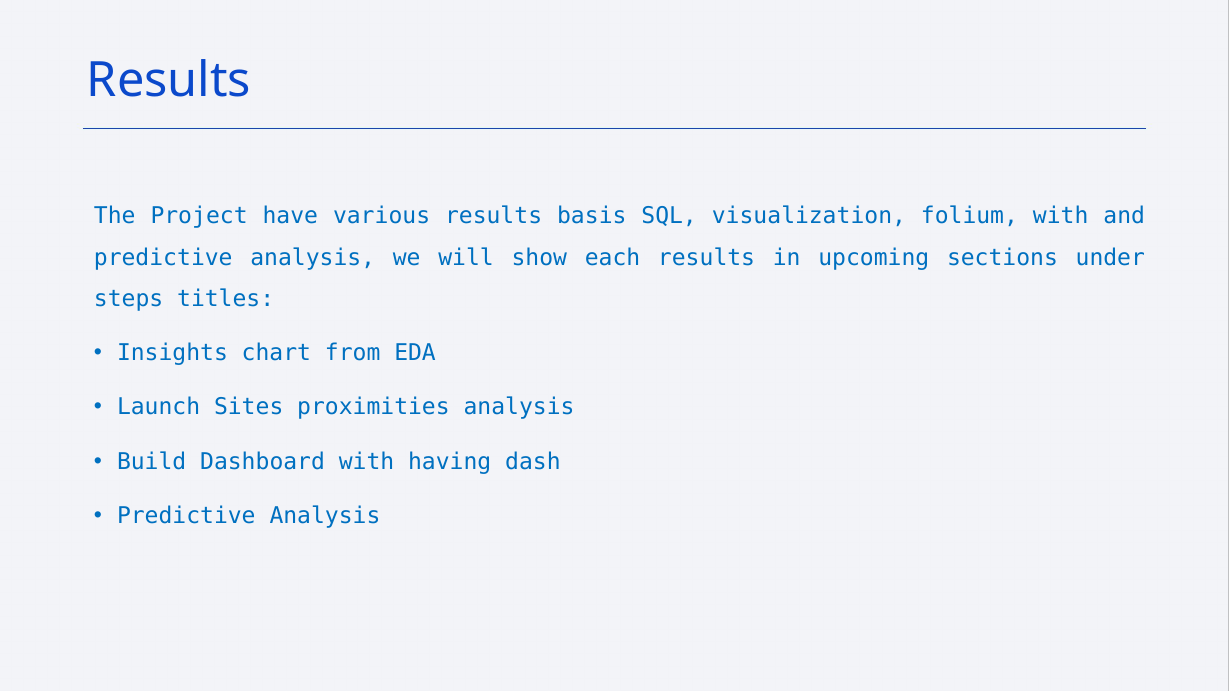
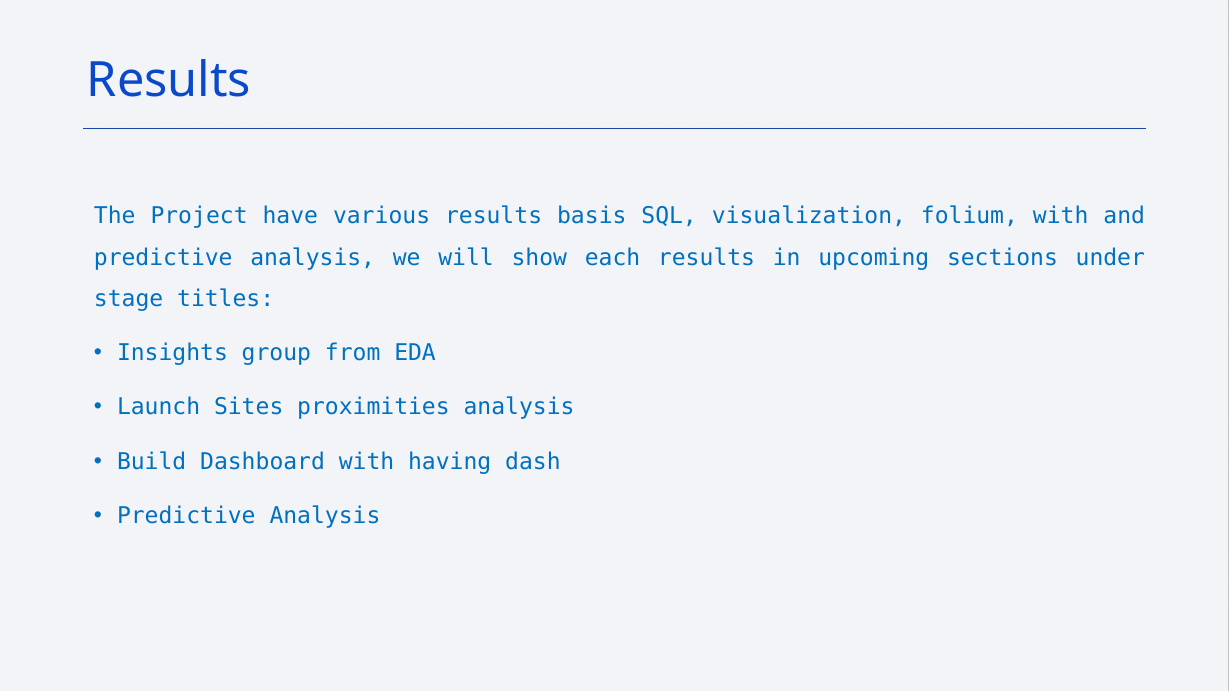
steps: steps -> stage
chart: chart -> group
